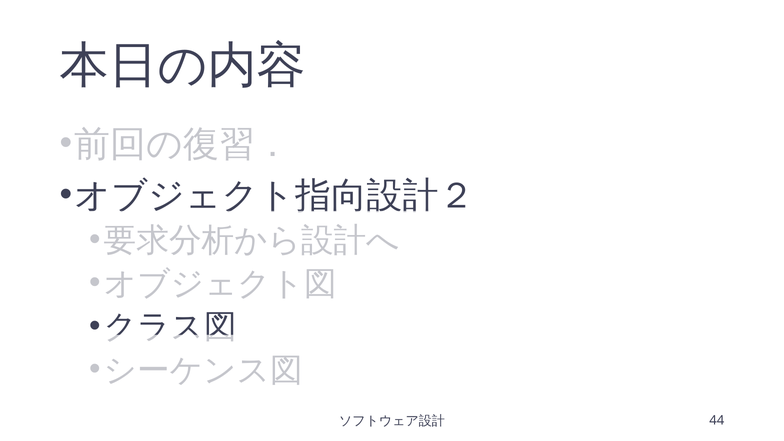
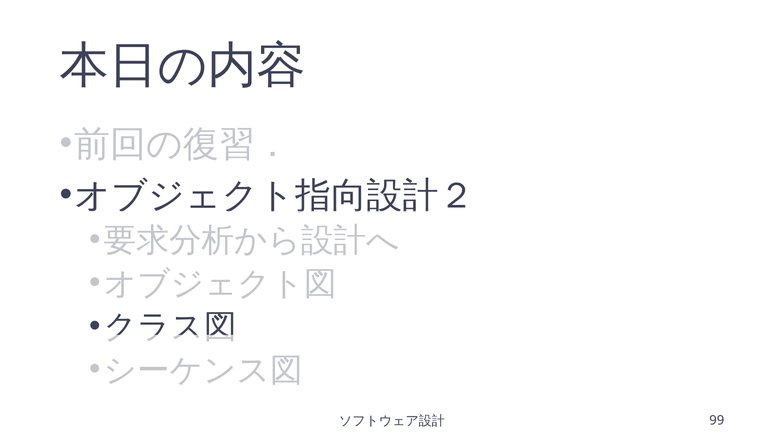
44: 44 -> 99
